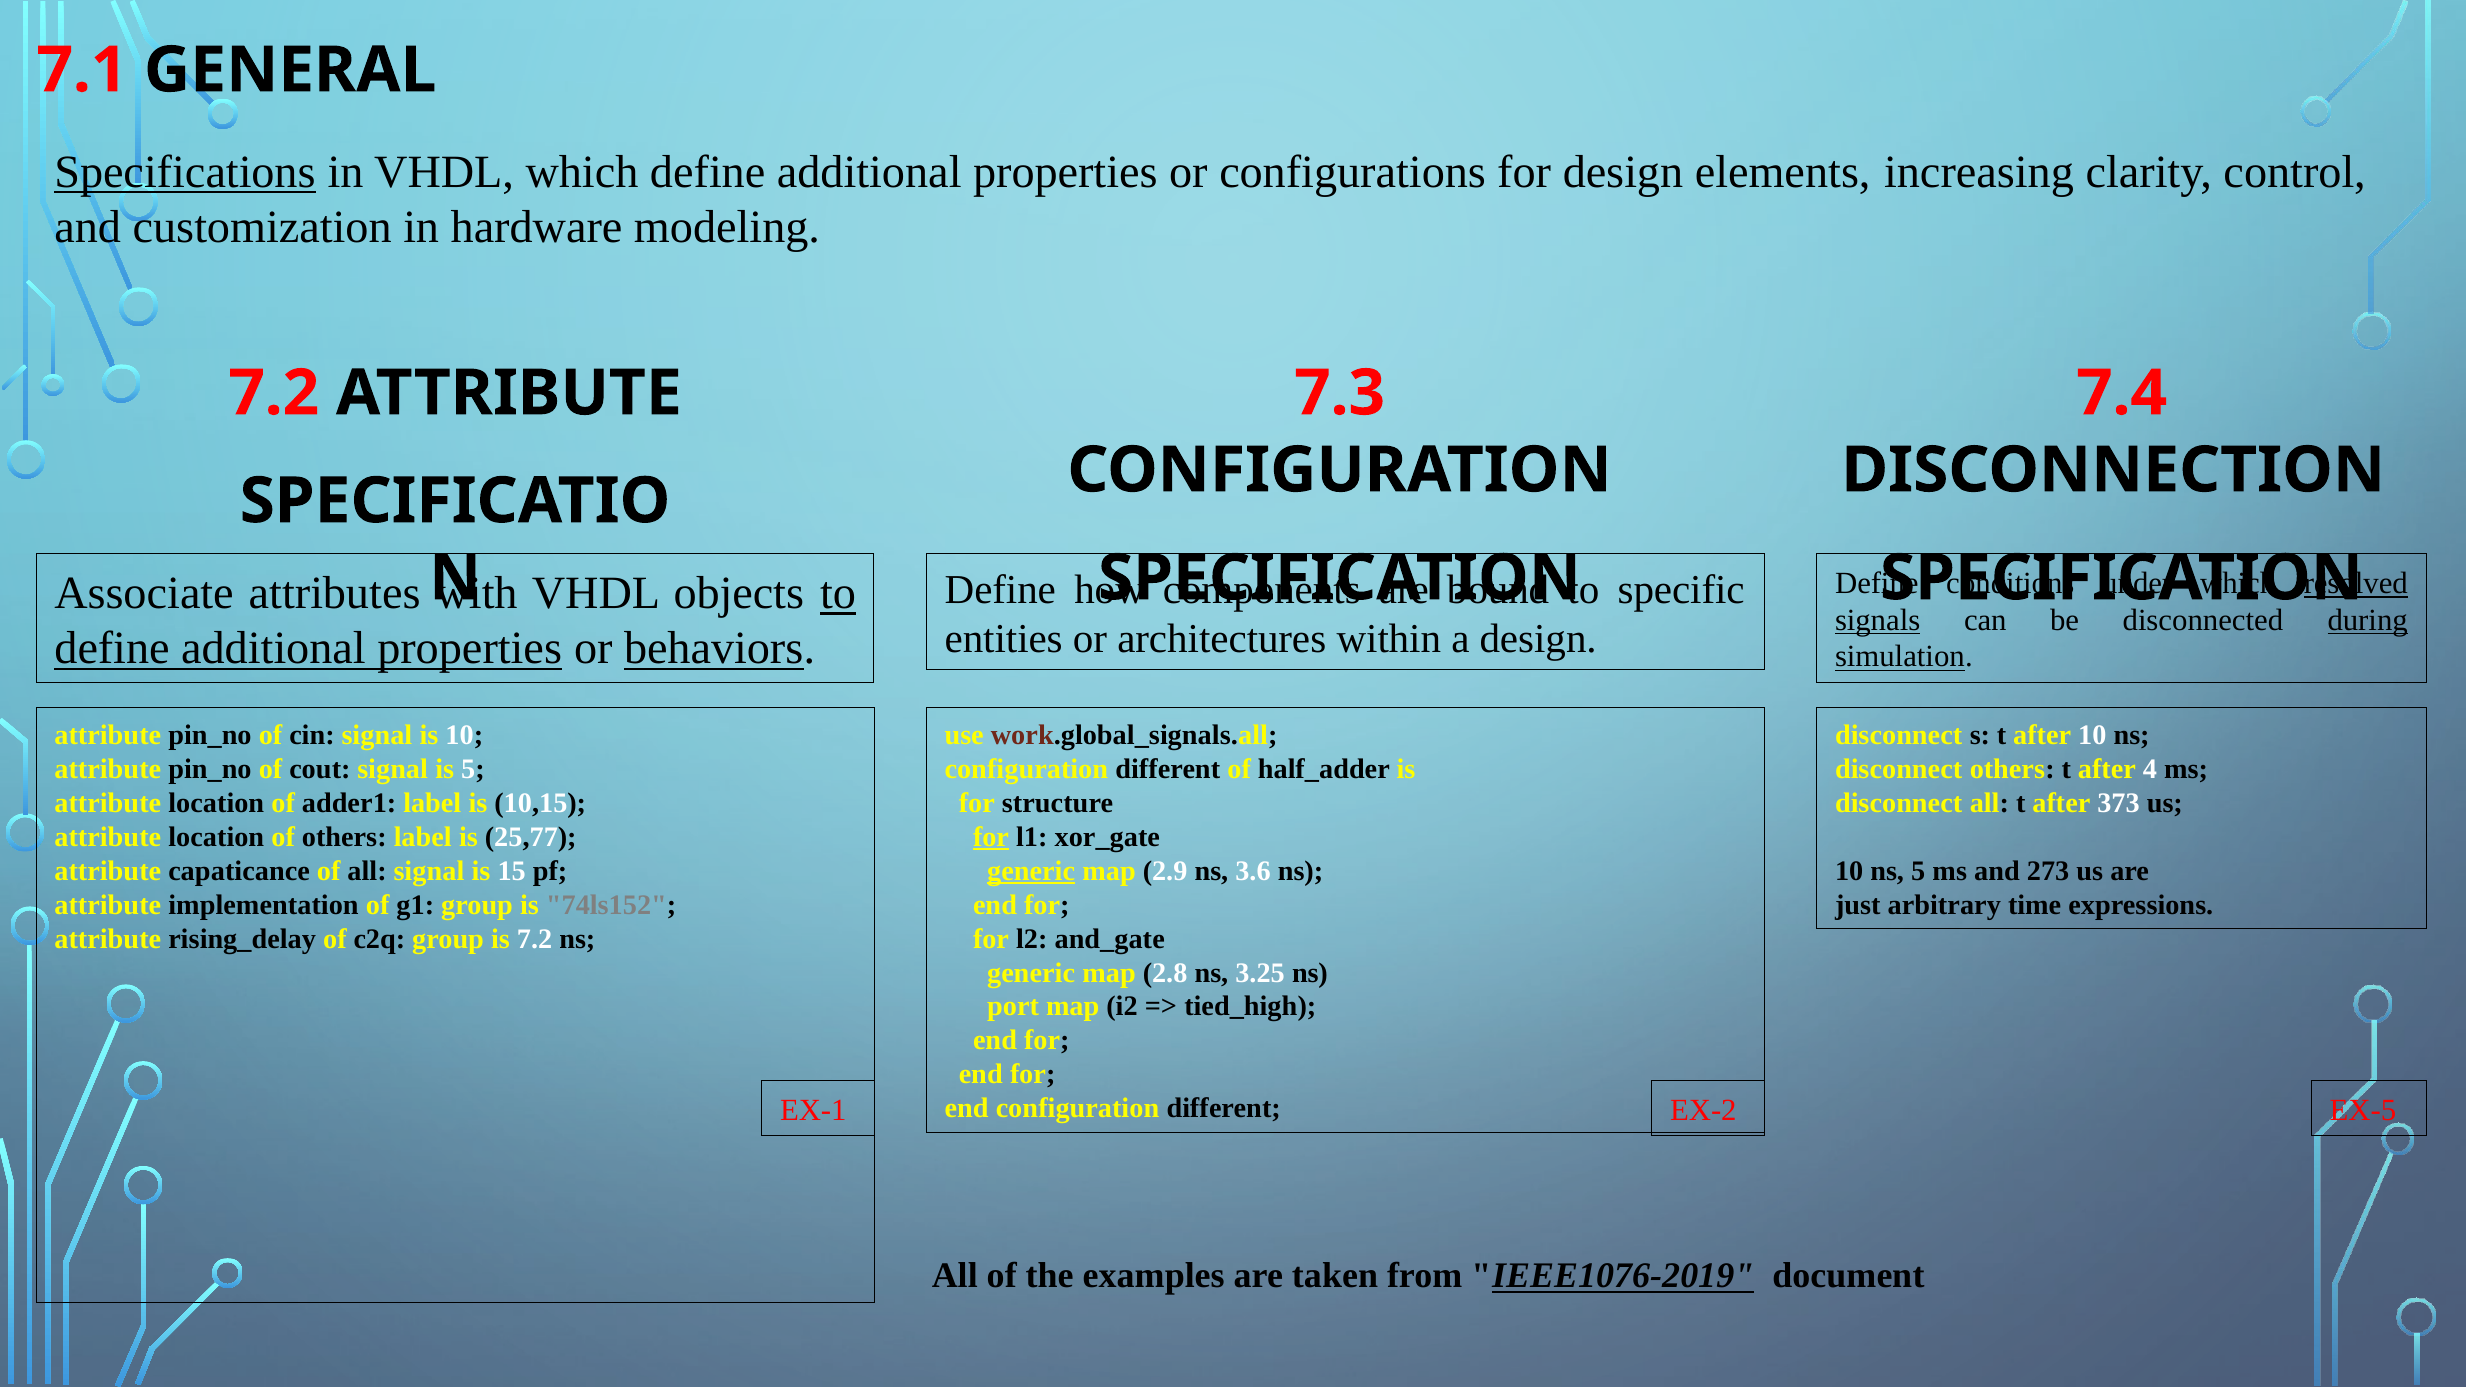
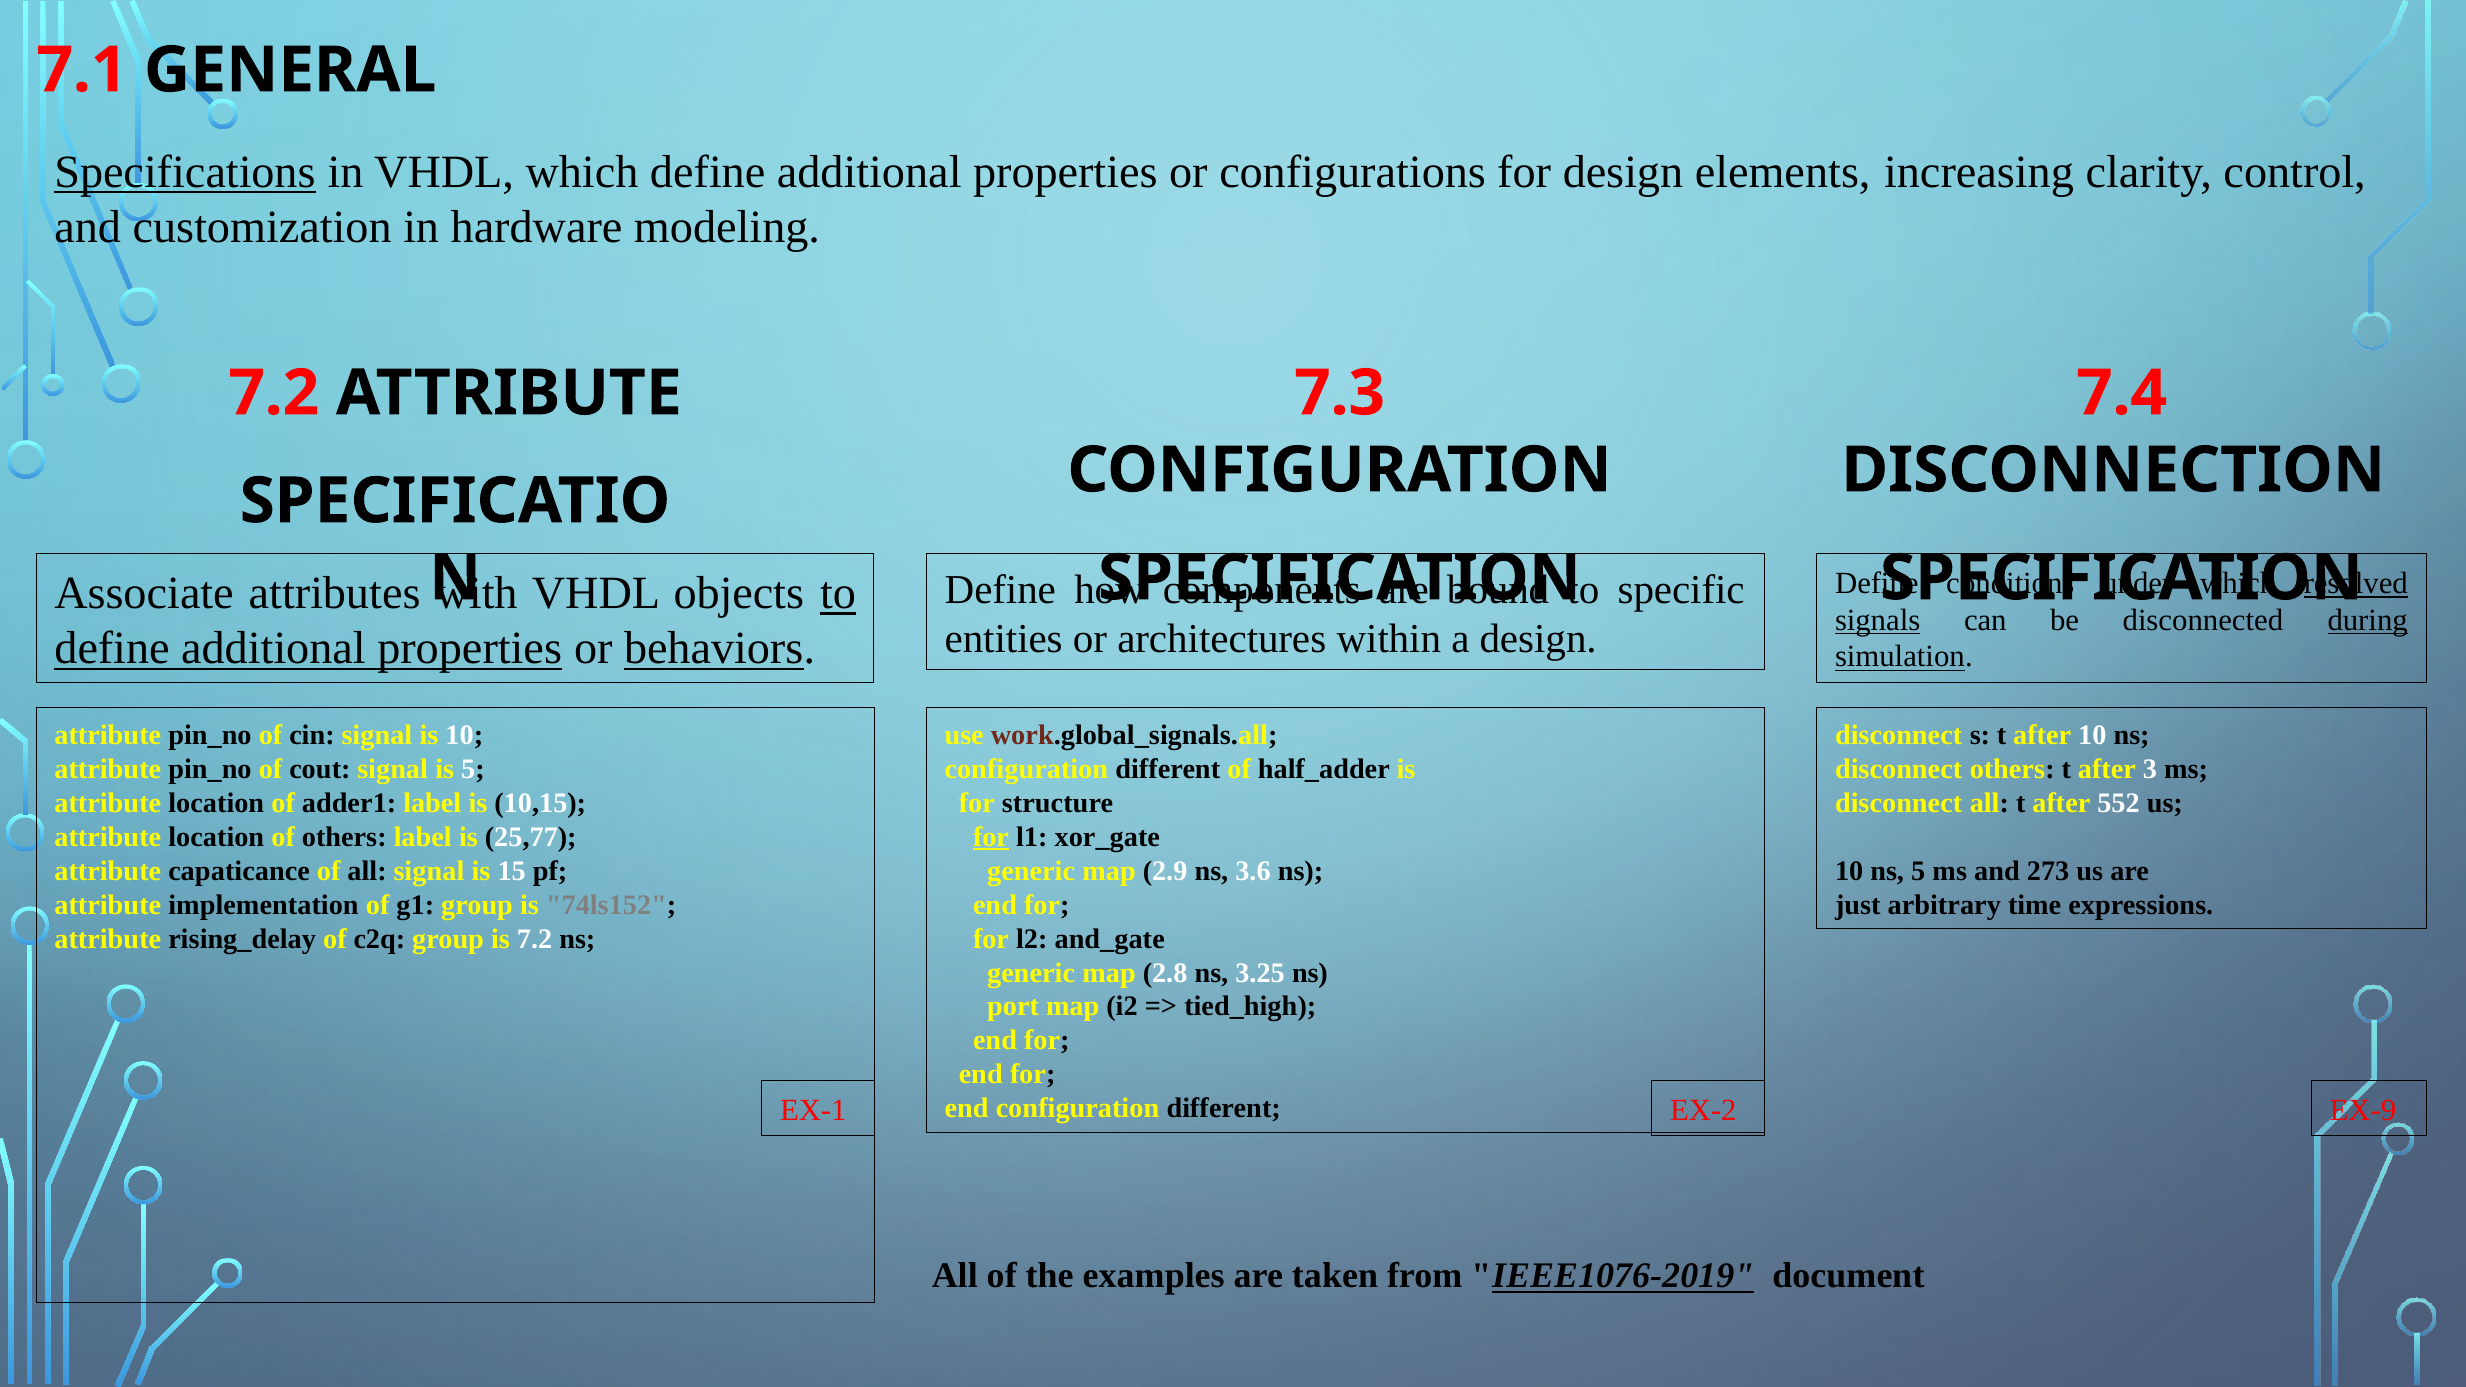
4: 4 -> 3
373: 373 -> 552
generic at (1031, 871) underline: present -> none
EX-5: EX-5 -> EX-9
